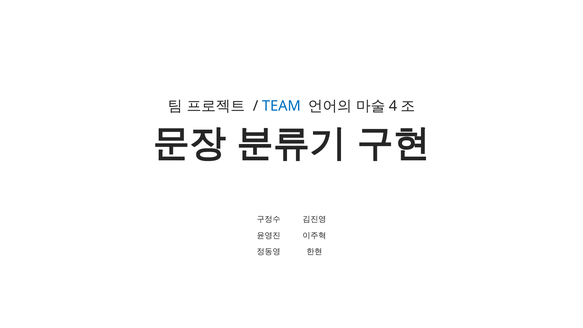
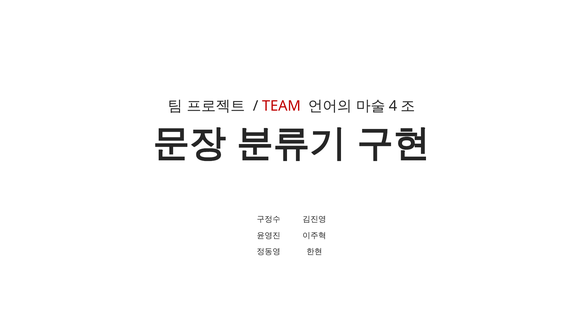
TEAM colour: blue -> red
